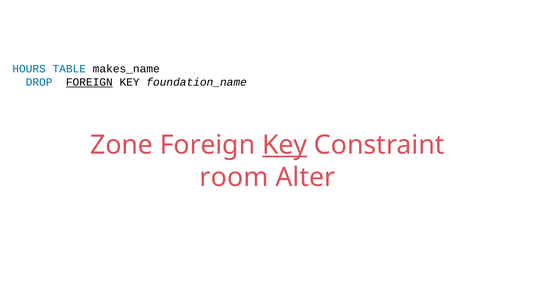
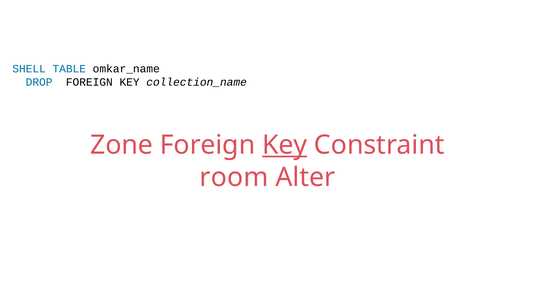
HOURS: HOURS -> SHELL
makes_name: makes_name -> omkar_name
FOREIGN at (89, 82) underline: present -> none
foundation_name: foundation_name -> collection_name
